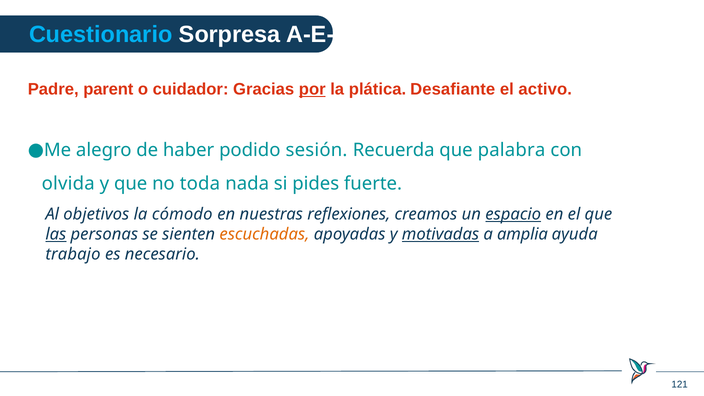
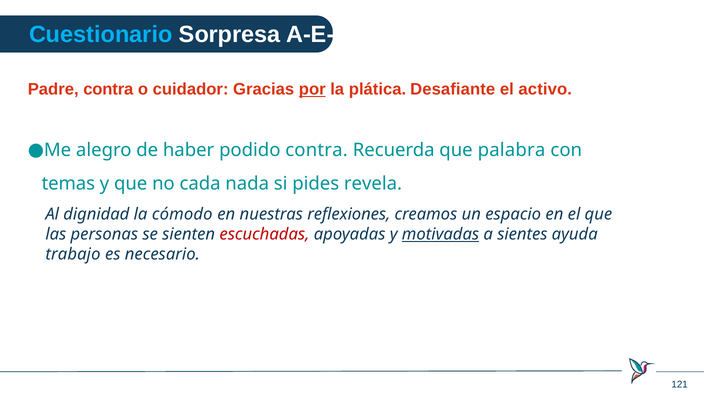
Padre parent: parent -> contra
podido sesión: sesión -> contra
olvida: olvida -> temas
toda: toda -> cada
fuerte: fuerte -> revela
objetivos: objetivos -> dignidad
espacio underline: present -> none
las underline: present -> none
escuchadas colour: orange -> red
amplia: amplia -> sientes
